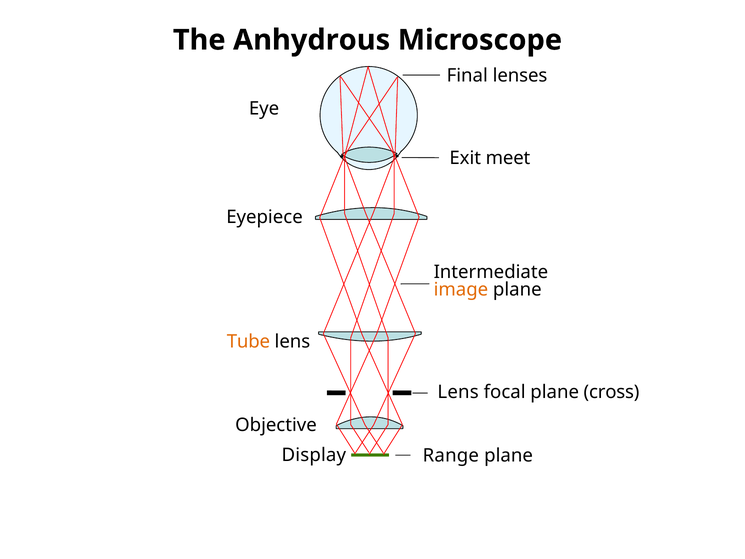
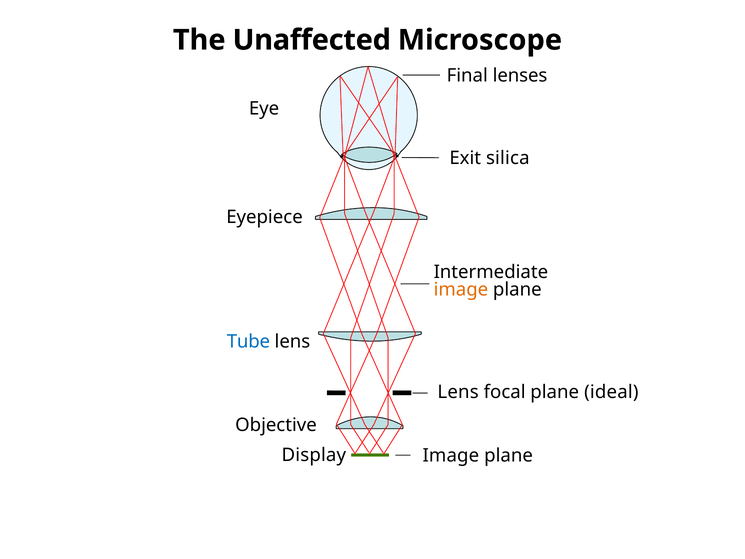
Anhydrous: Anhydrous -> Unaffected
meet: meet -> silica
Tube colour: orange -> blue
cross: cross -> ideal
Range at (451, 455): Range -> Image
